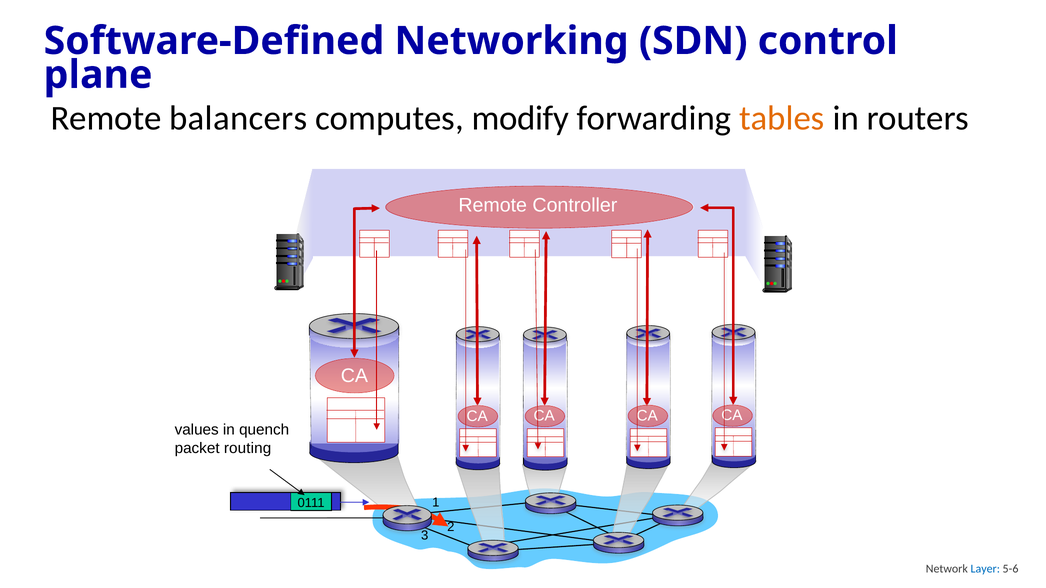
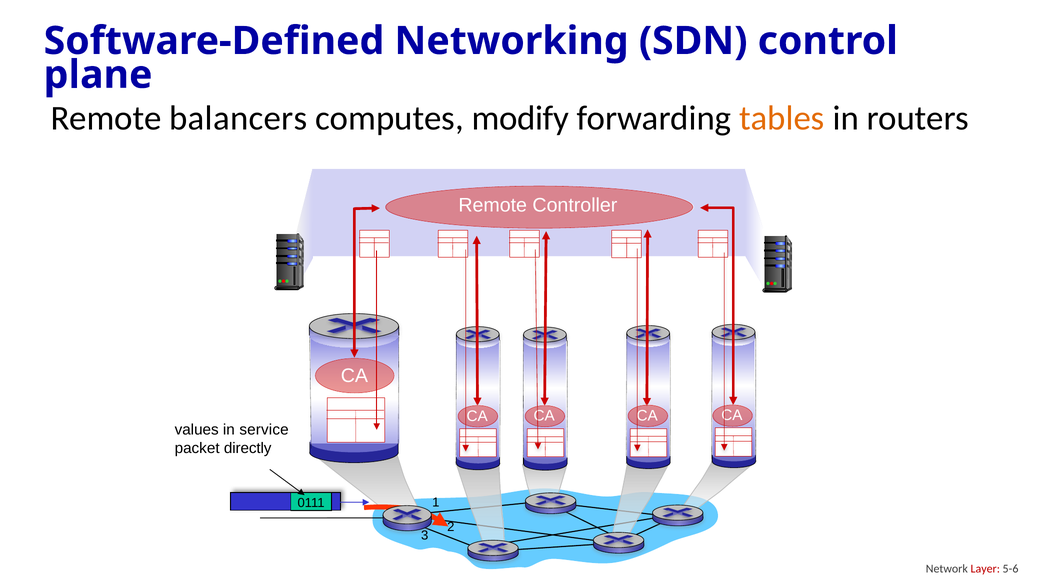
quench: quench -> service
routing: routing -> directly
Layer colour: blue -> red
